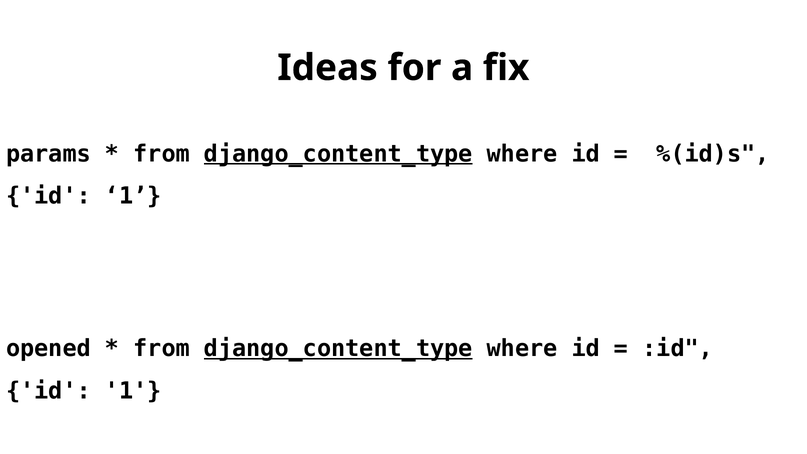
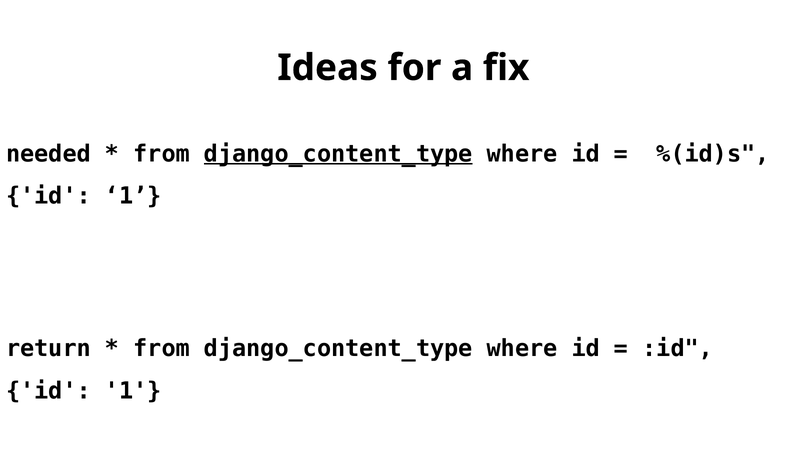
params: params -> needed
opened: opened -> return
django_content_type at (338, 349) underline: present -> none
